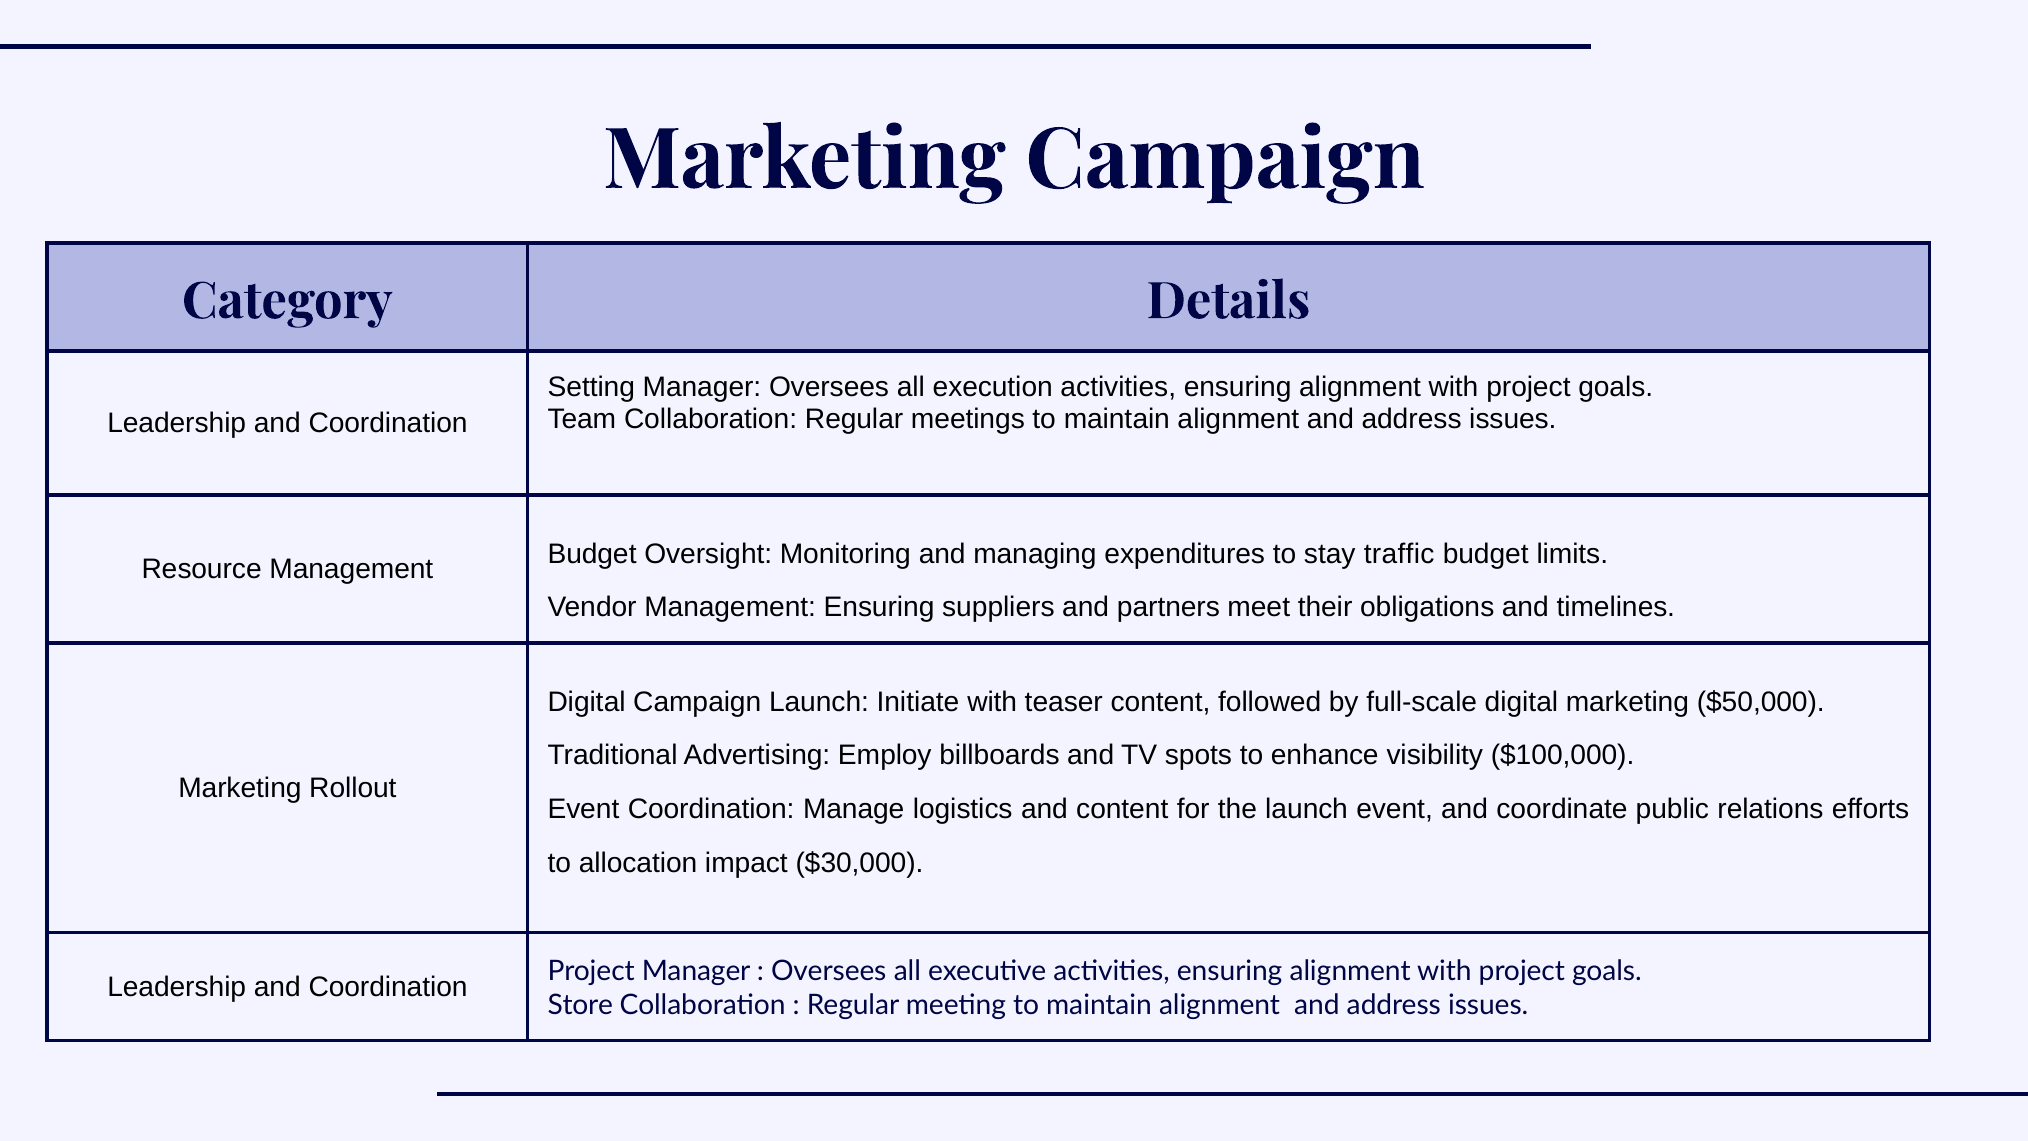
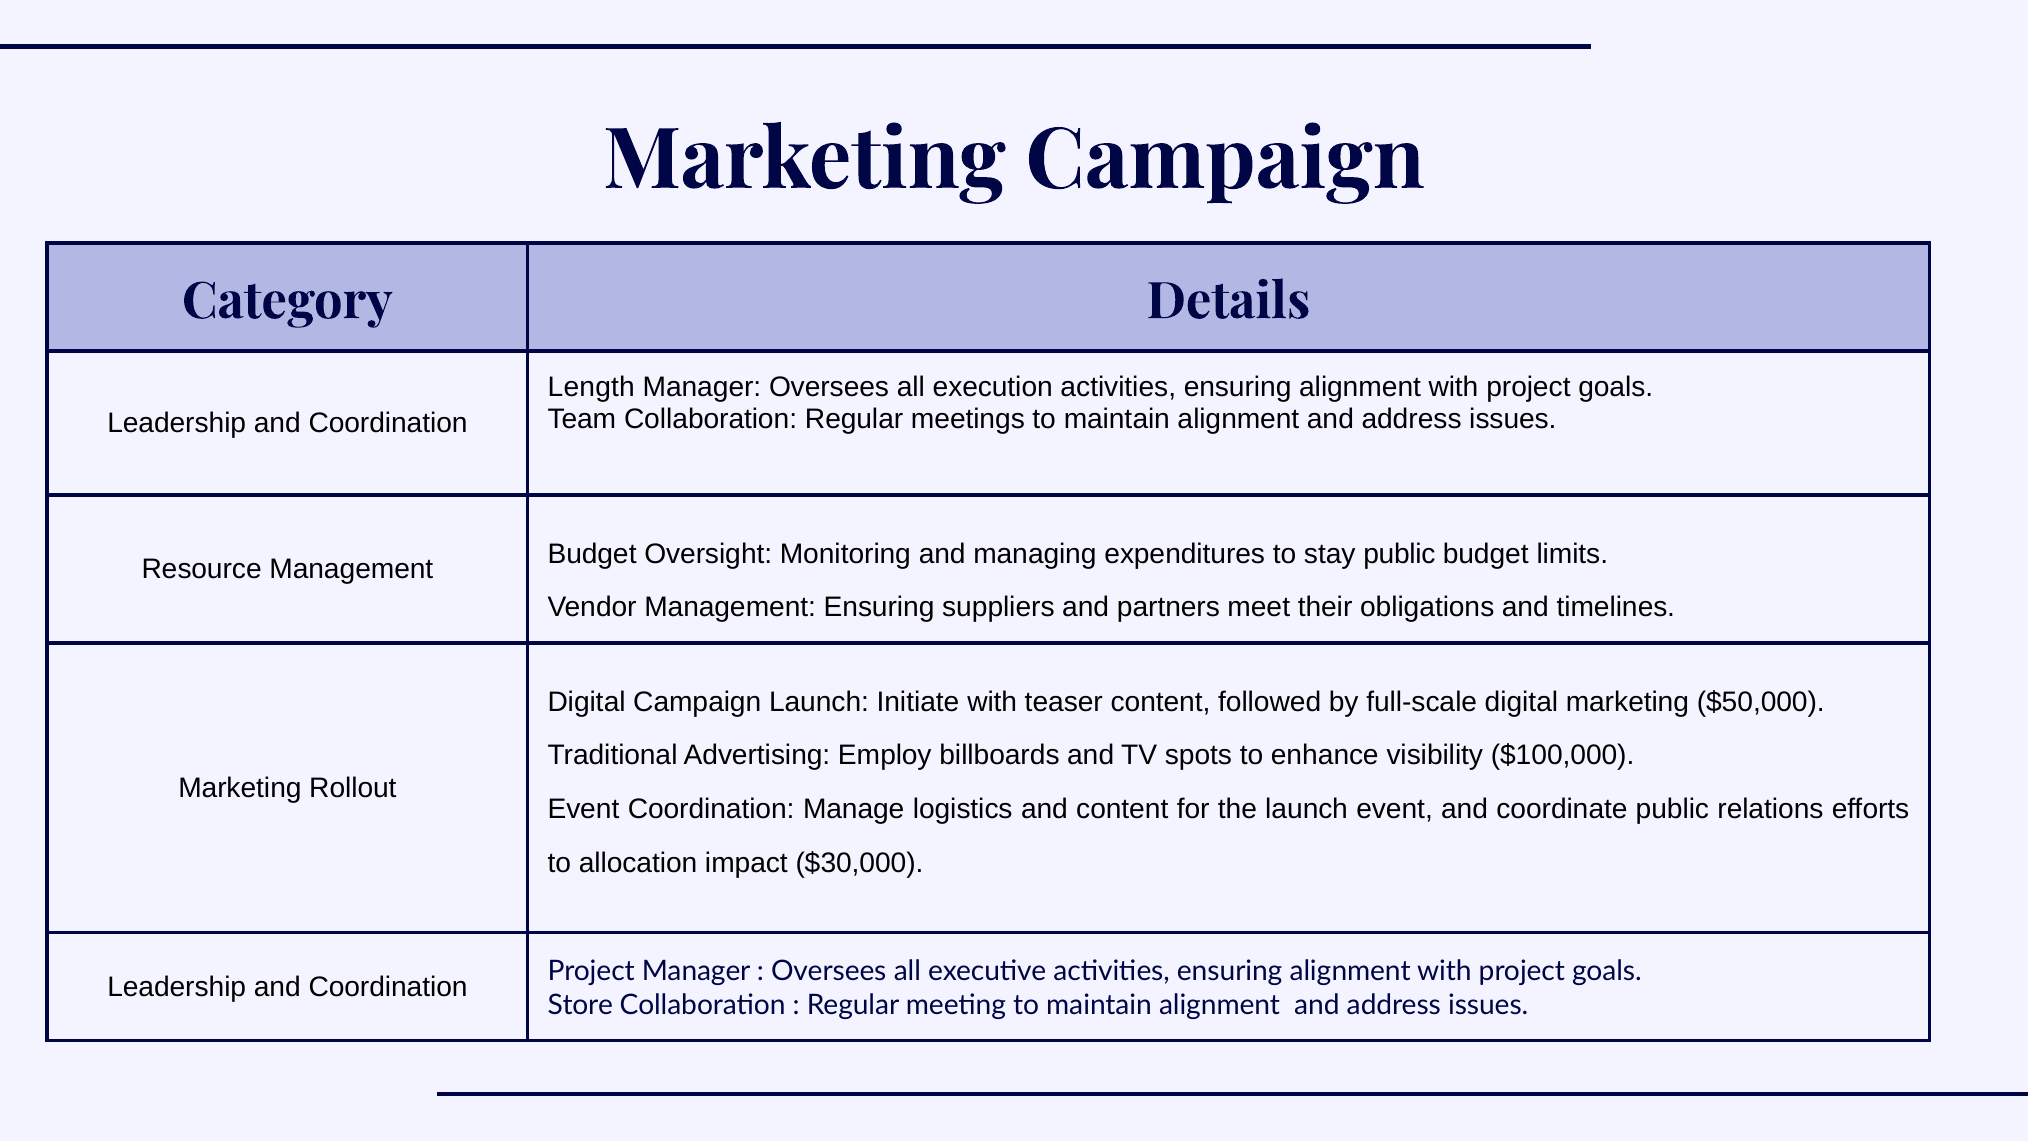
Setting: Setting -> Length
stay traffic: traffic -> public
